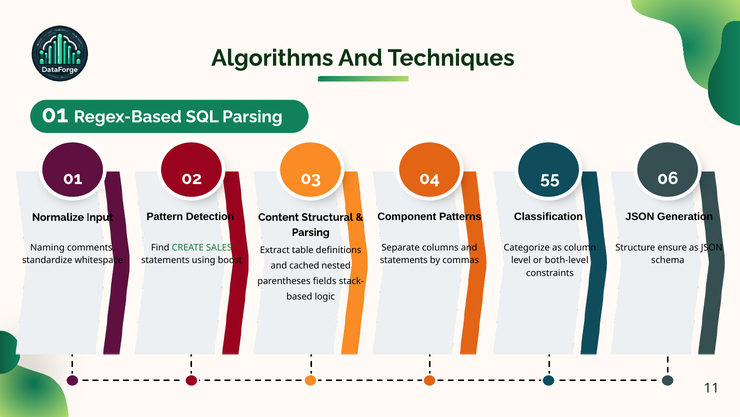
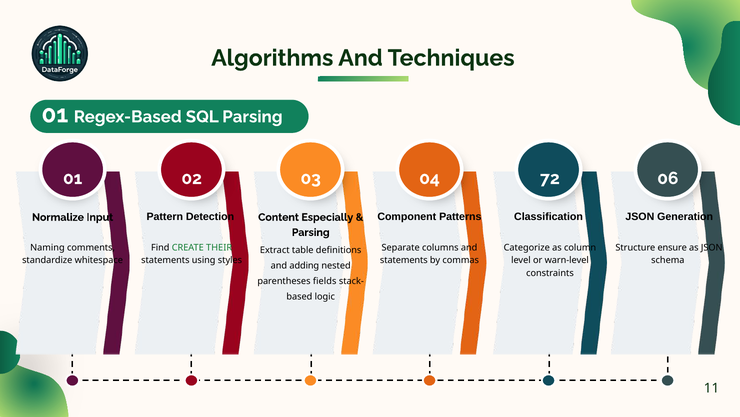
55: 55 -> 72
Structural: Structural -> Especially
SALES: SALES -> THEIR
boost: boost -> styles
both-level: both-level -> warn-level
cached: cached -> adding
